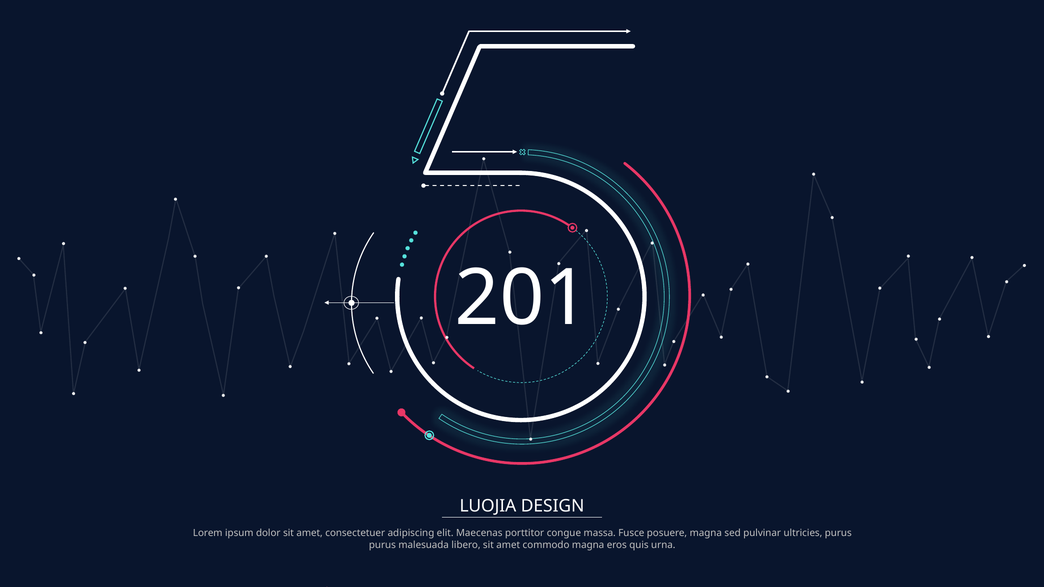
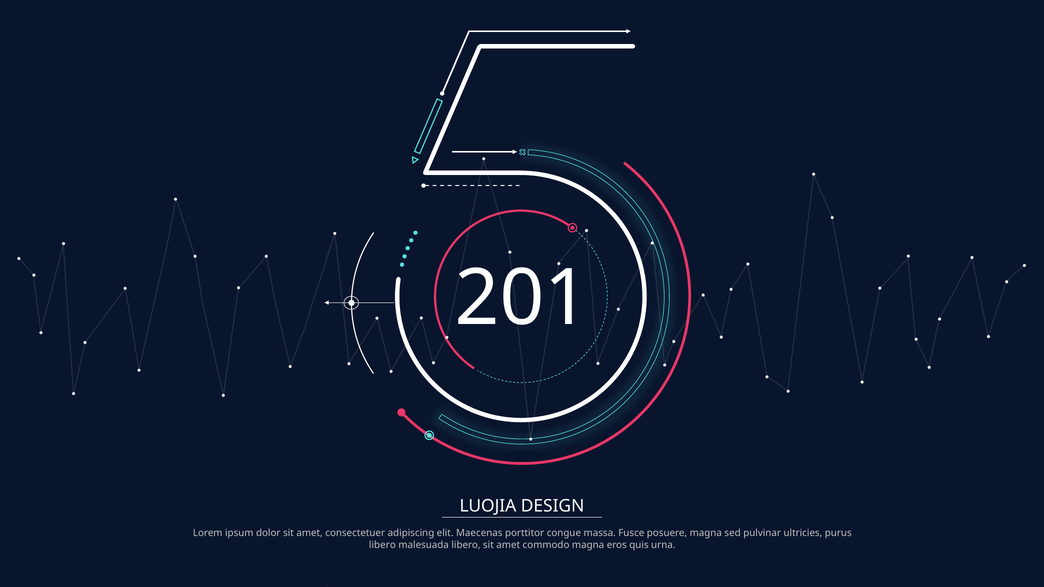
purus at (382, 545): purus -> libero
